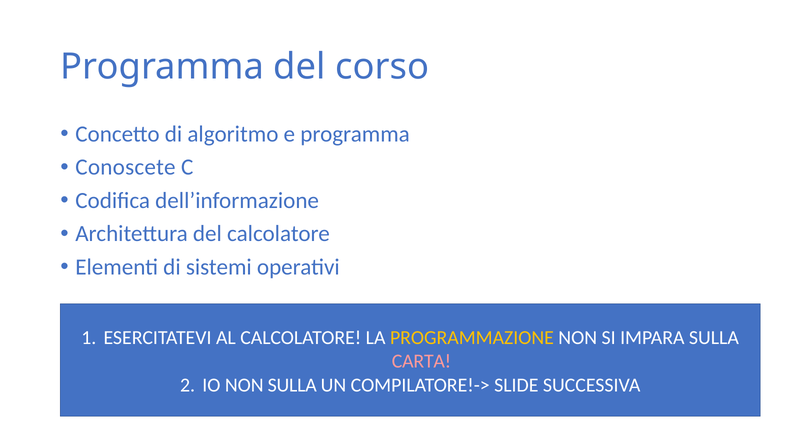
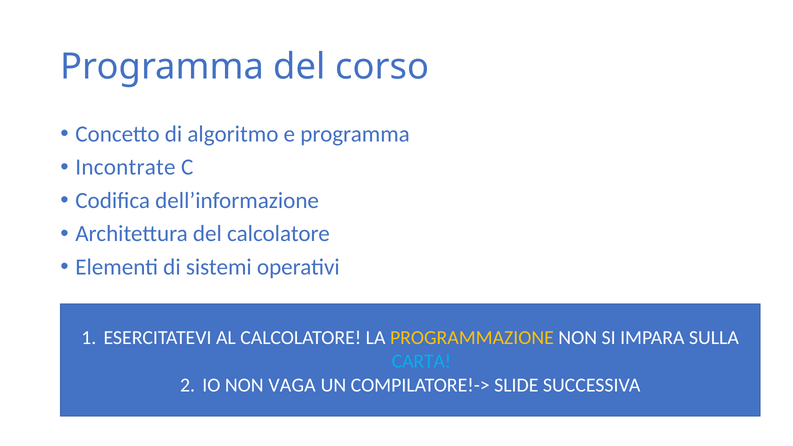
Conoscete: Conoscete -> Incontrate
CARTA colour: pink -> light blue
NON SULLA: SULLA -> VAGA
